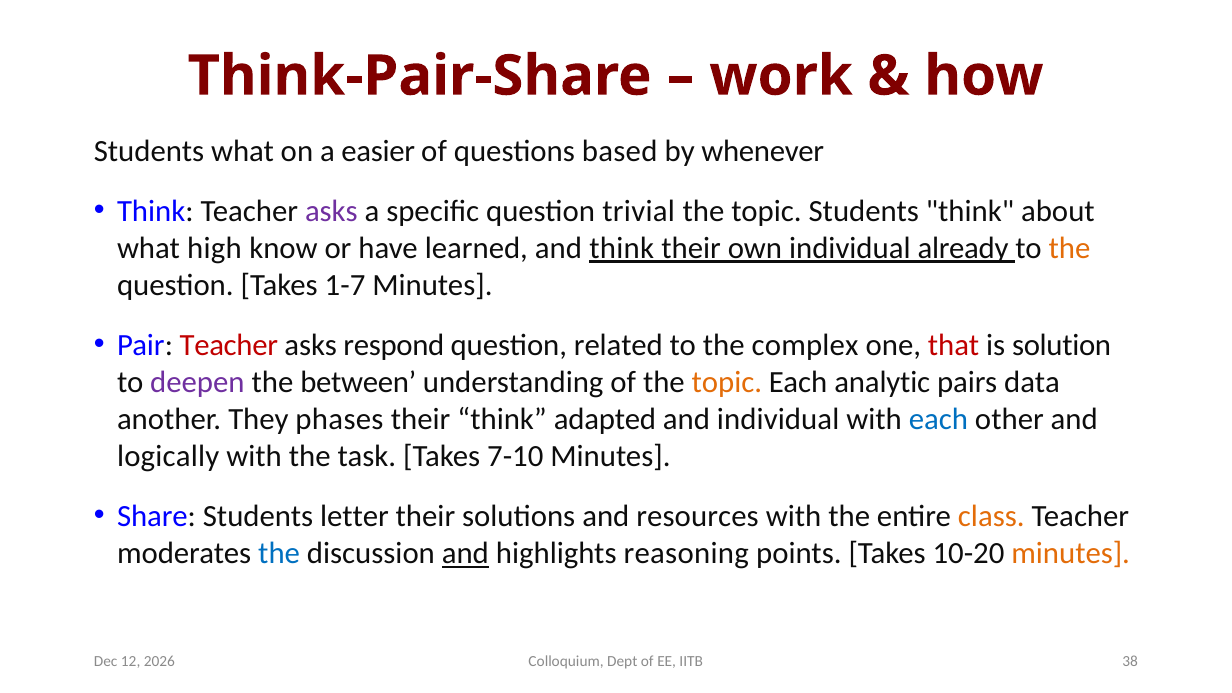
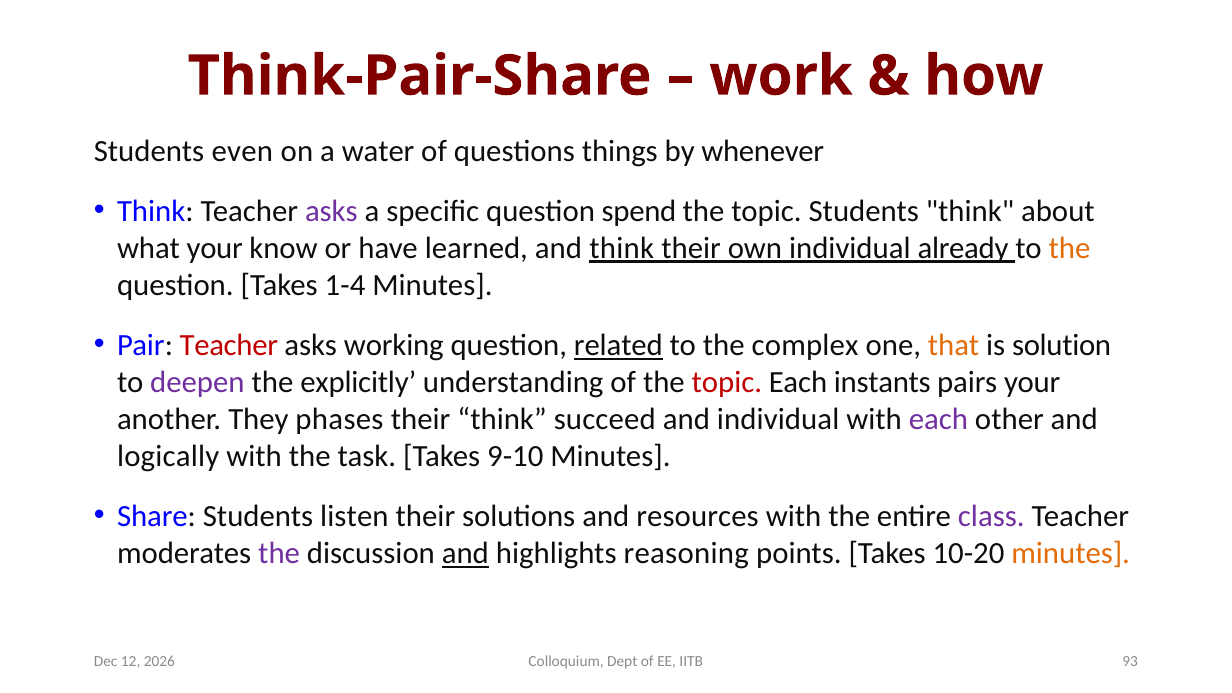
Students what: what -> even
easier: easier -> water
based: based -> things
trivial: trivial -> spend
what high: high -> your
1-7: 1-7 -> 1-4
respond: respond -> working
related underline: none -> present
that colour: red -> orange
between: between -> explicitly
topic at (727, 382) colour: orange -> red
analytic: analytic -> instants
pairs data: data -> your
adapted: adapted -> succeed
each at (938, 419) colour: blue -> purple
7-10: 7-10 -> 9-10
letter: letter -> listen
class colour: orange -> purple
the at (279, 553) colour: blue -> purple
38: 38 -> 93
